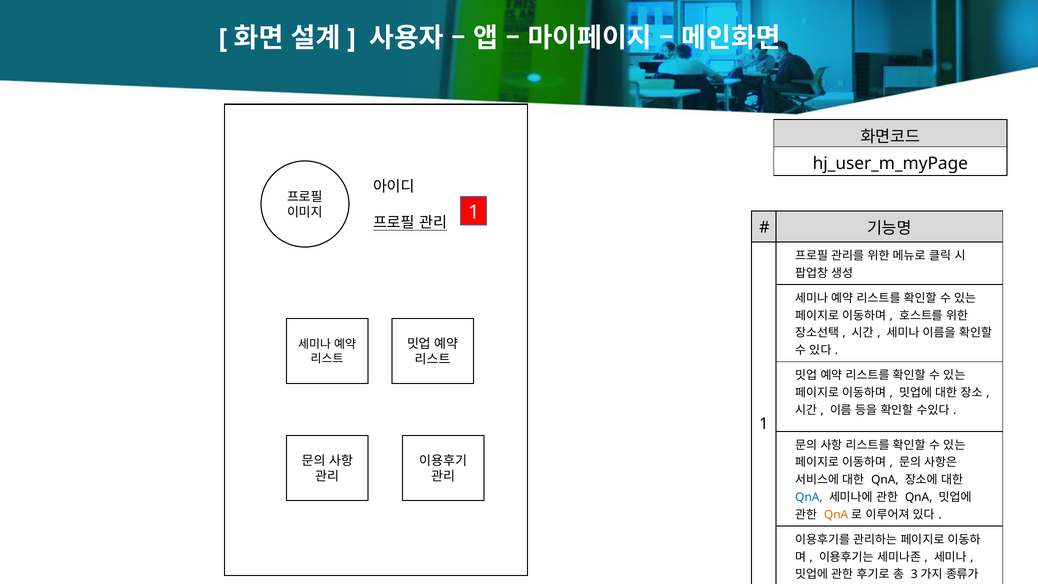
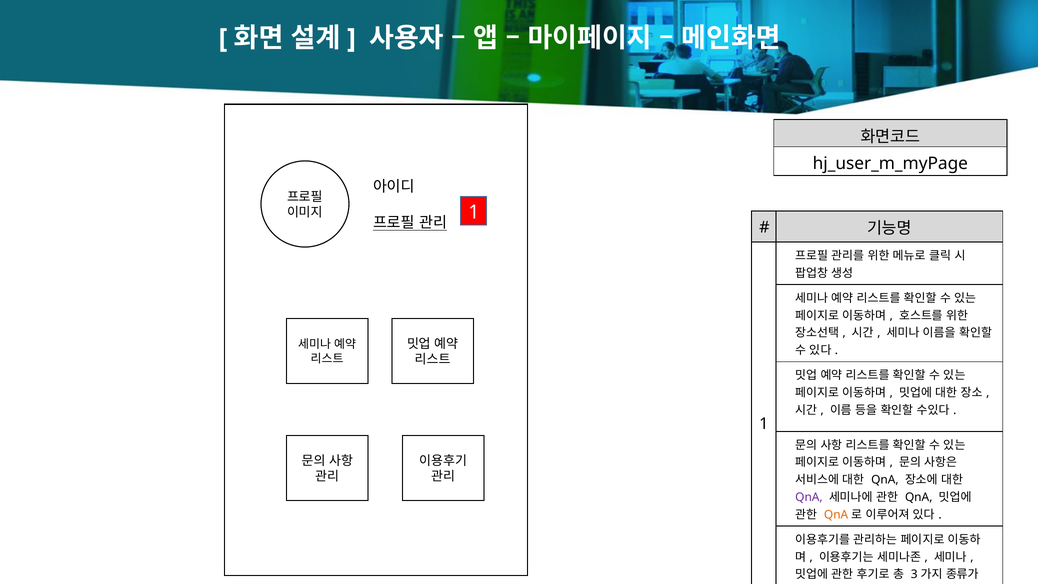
QnA at (809, 497) colour: blue -> purple
